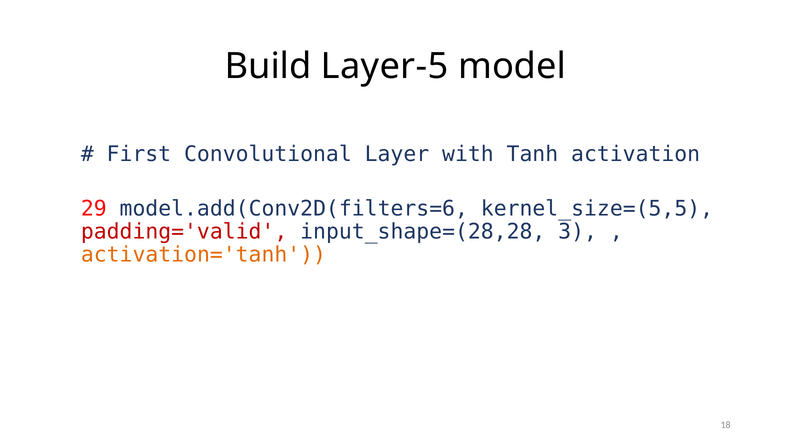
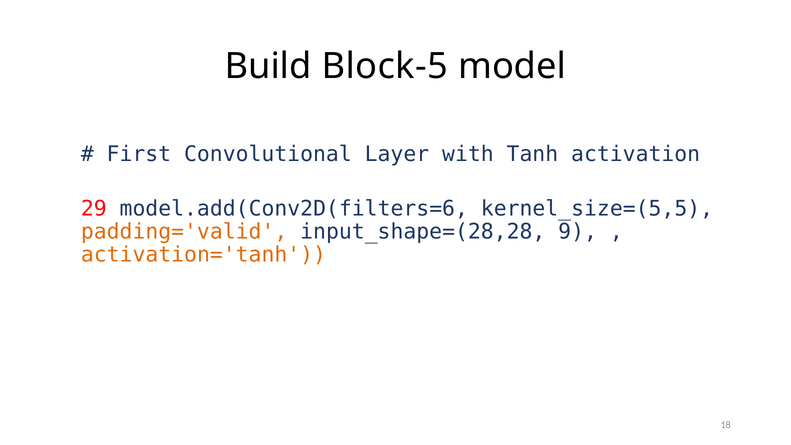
Layer-5: Layer-5 -> Block-5
padding='valid colour: red -> orange
3: 3 -> 9
